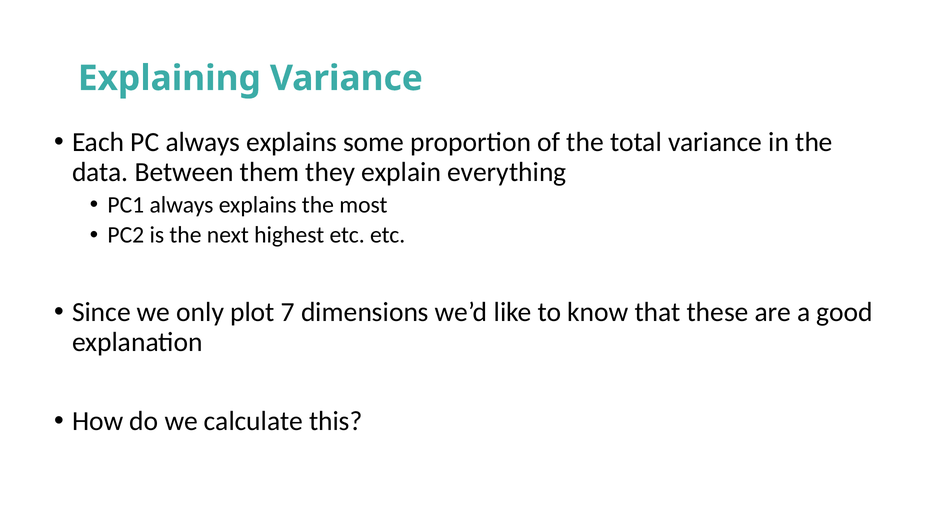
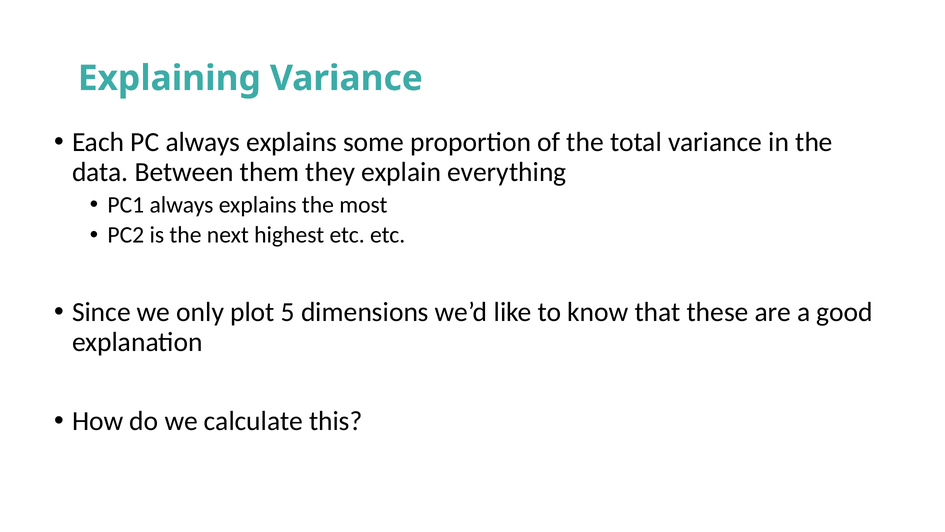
7: 7 -> 5
